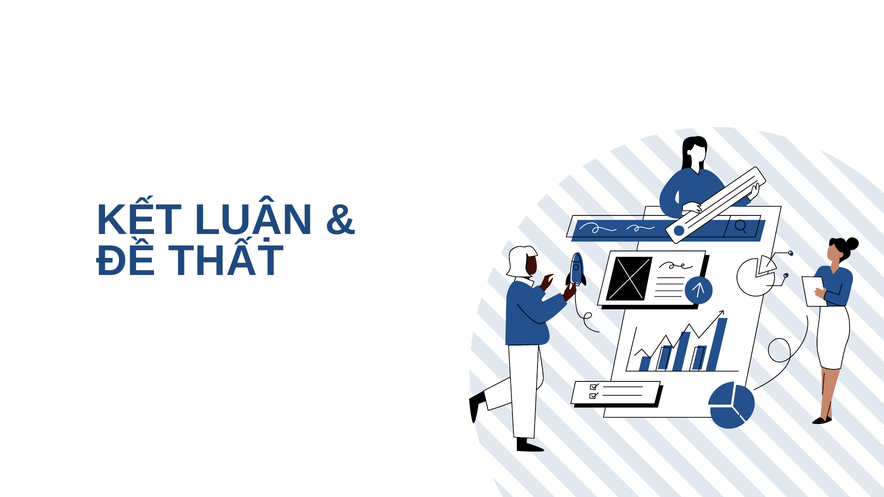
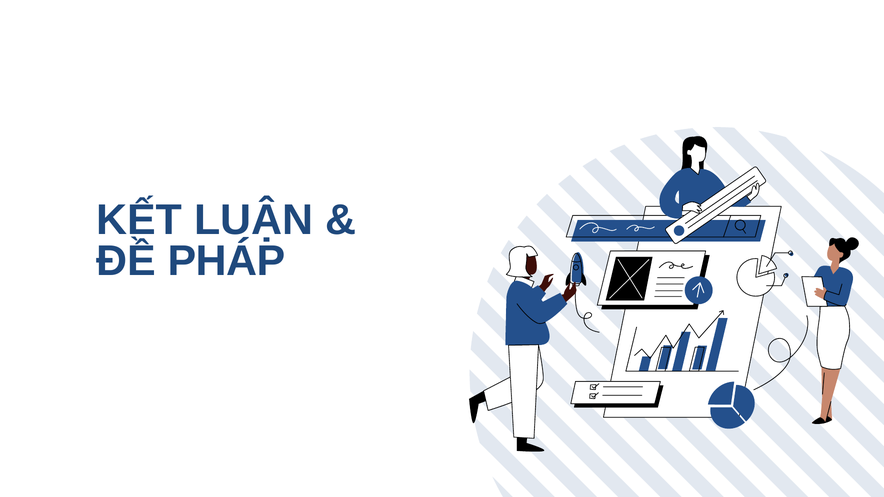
THẤT: THẤT -> PHÁP
